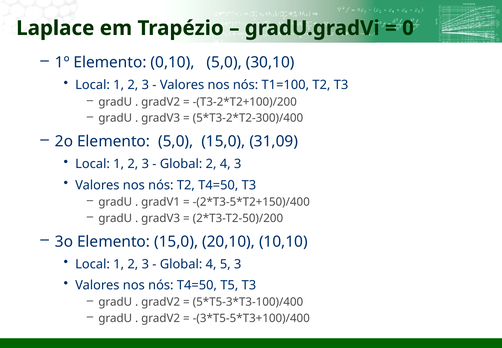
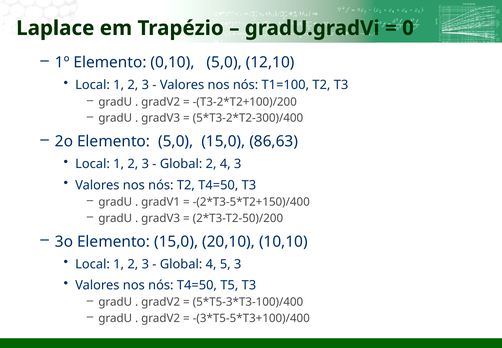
30,10: 30,10 -> 12,10
31,09: 31,09 -> 86,63
